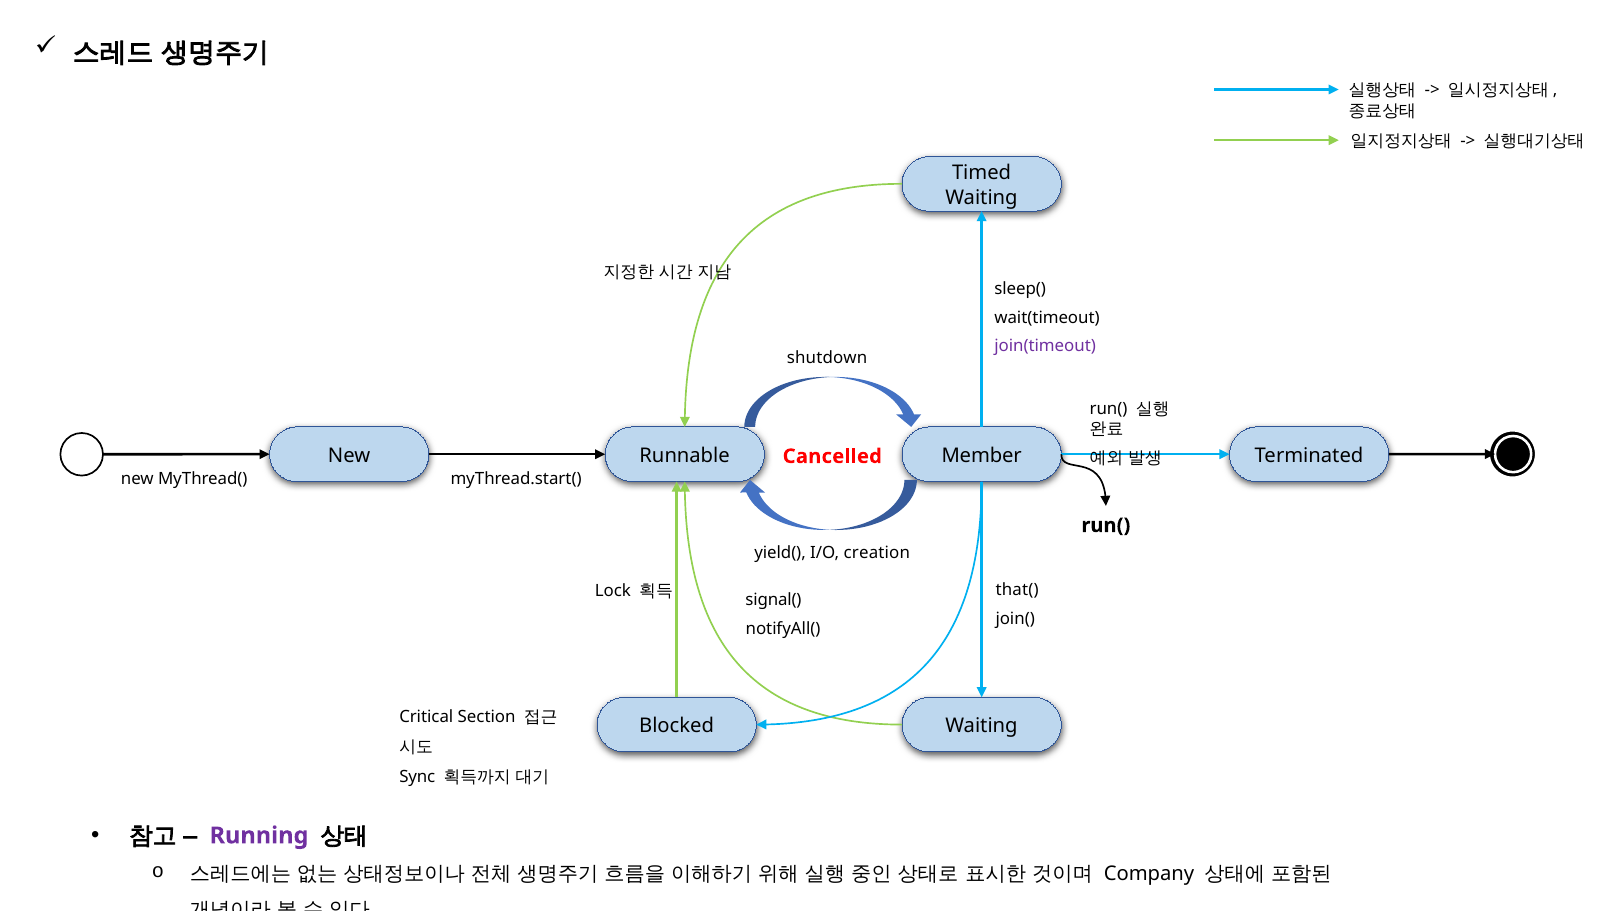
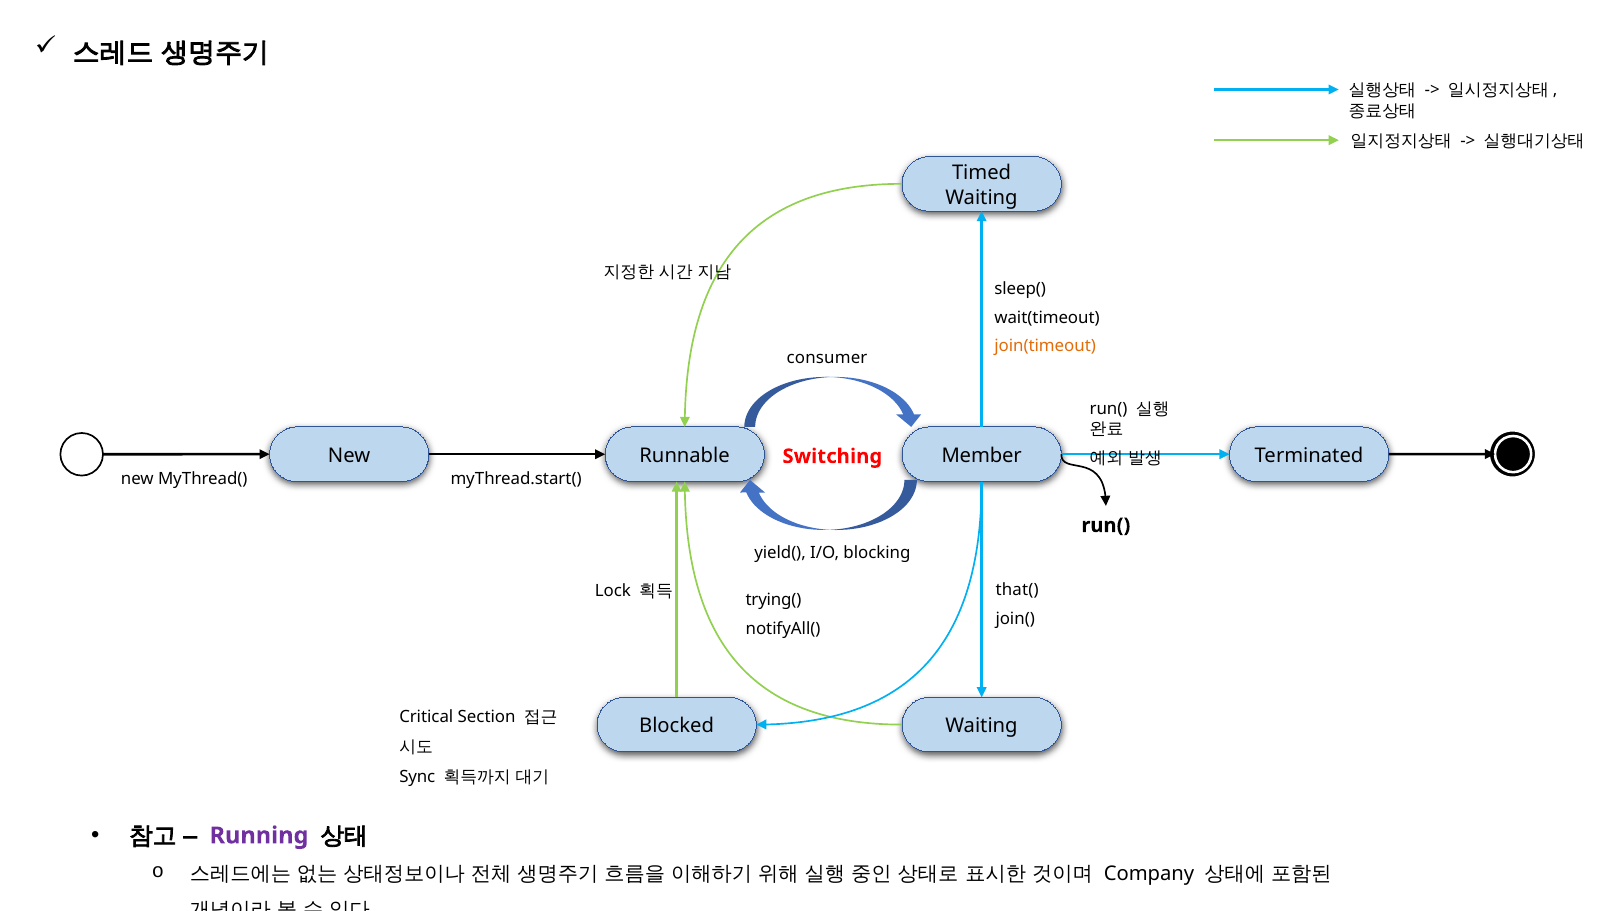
join(timeout colour: purple -> orange
shutdown: shutdown -> consumer
Cancelled: Cancelled -> Switching
creation: creation -> blocking
signal(: signal( -> trying(
